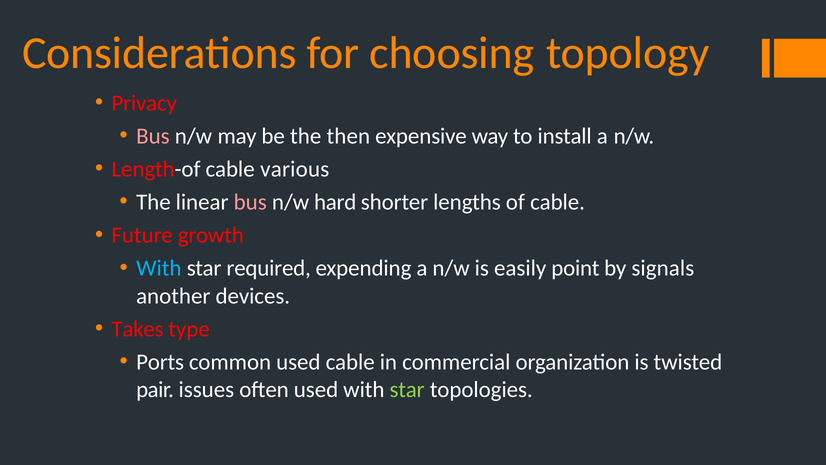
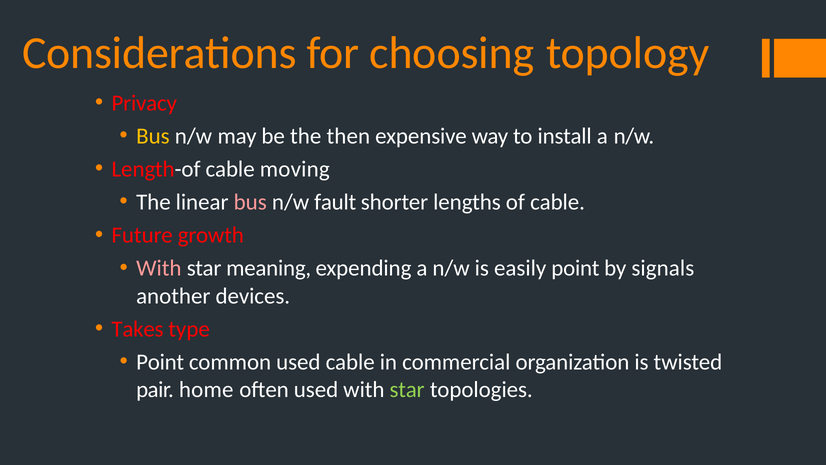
Bus at (153, 136) colour: pink -> yellow
various: various -> moving
hard: hard -> fault
With at (159, 268) colour: light blue -> pink
required: required -> meaning
Ports at (160, 362): Ports -> Point
issues: issues -> home
